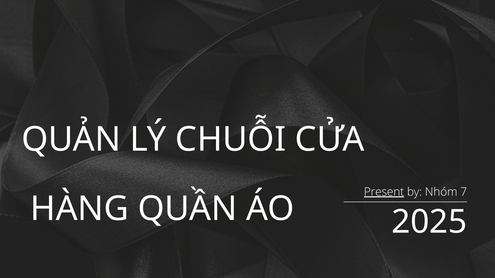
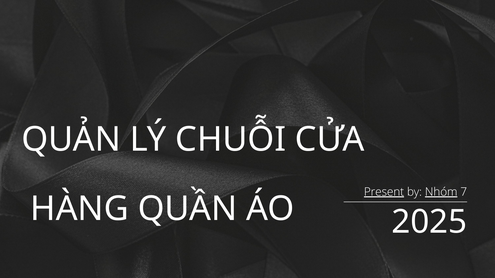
Nhóm underline: none -> present
